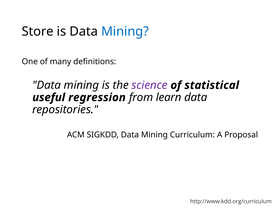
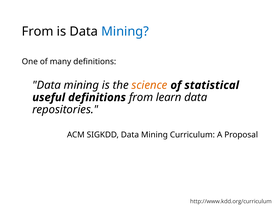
Store at (38, 31): Store -> From
science colour: purple -> orange
useful regression: regression -> definitions
